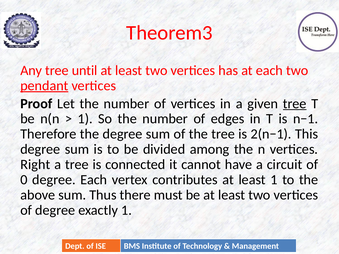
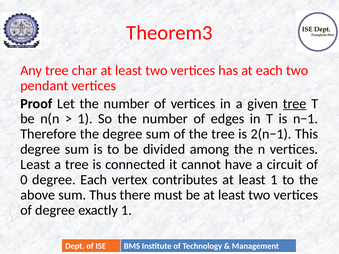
until: until -> char
pendant underline: present -> none
Right at (35, 165): Right -> Least
